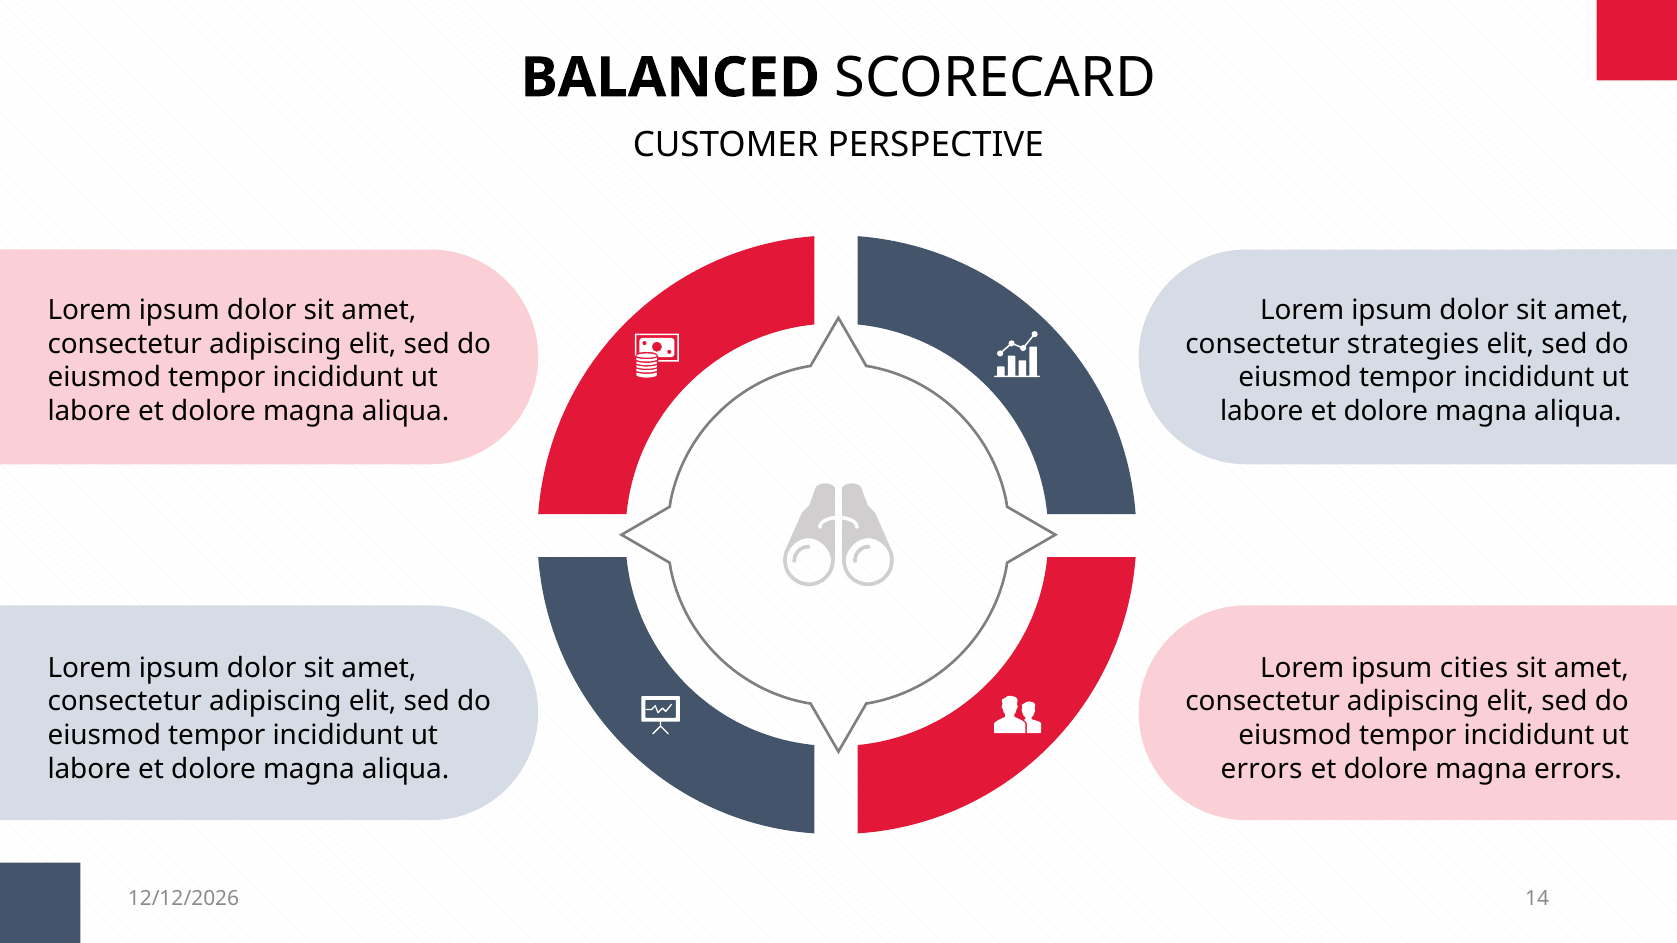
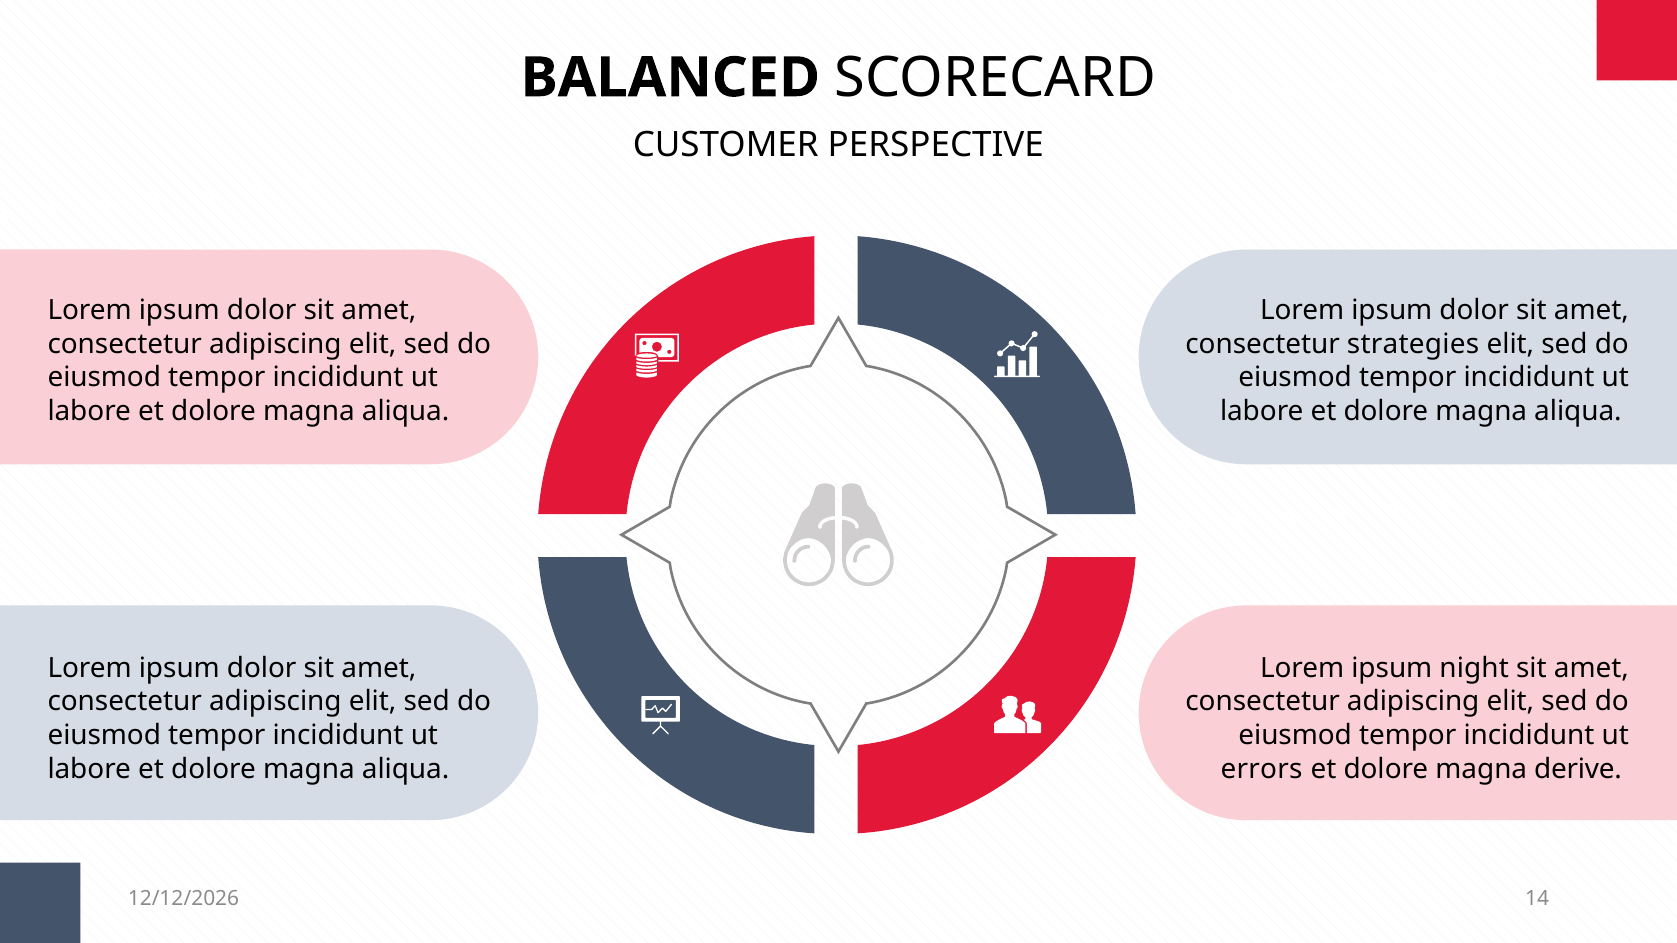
cities: cities -> night
magna errors: errors -> derive
